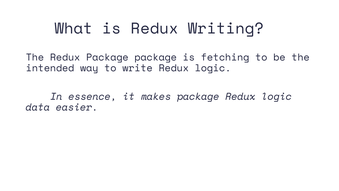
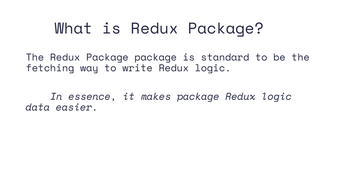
is Redux Writing: Writing -> Package
fetching: fetching -> standard
intended: intended -> fetching
